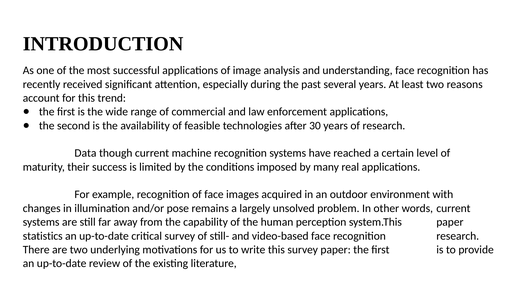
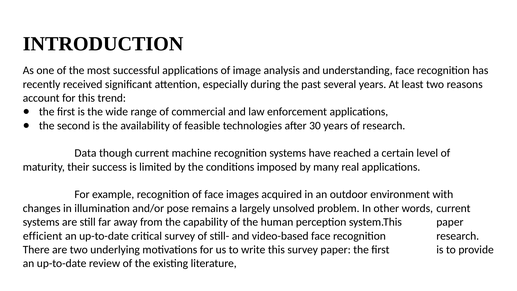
statistics: statistics -> efficient
